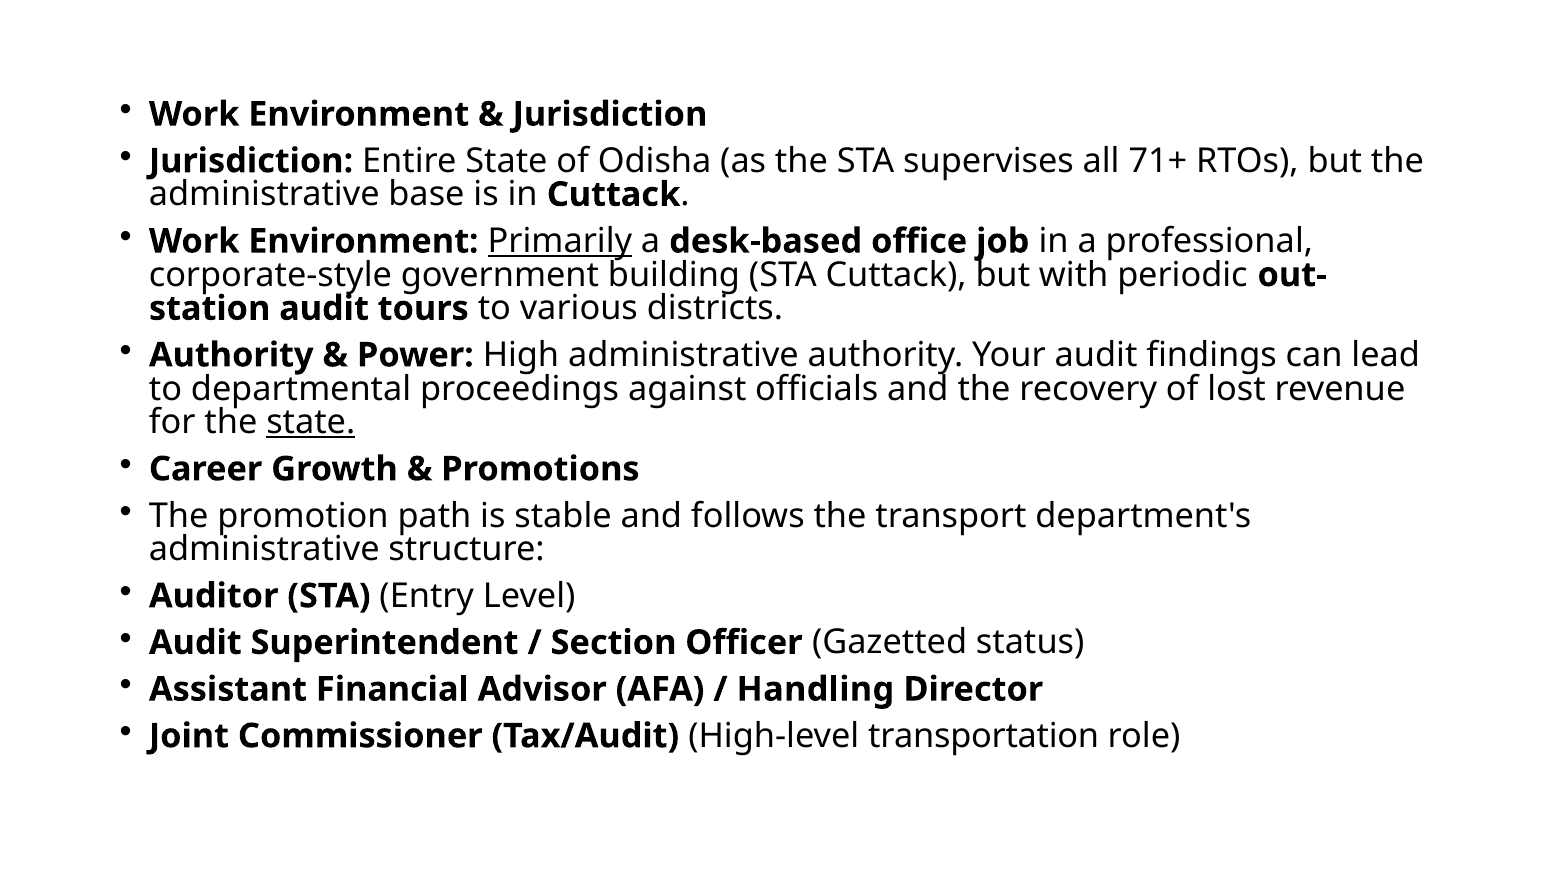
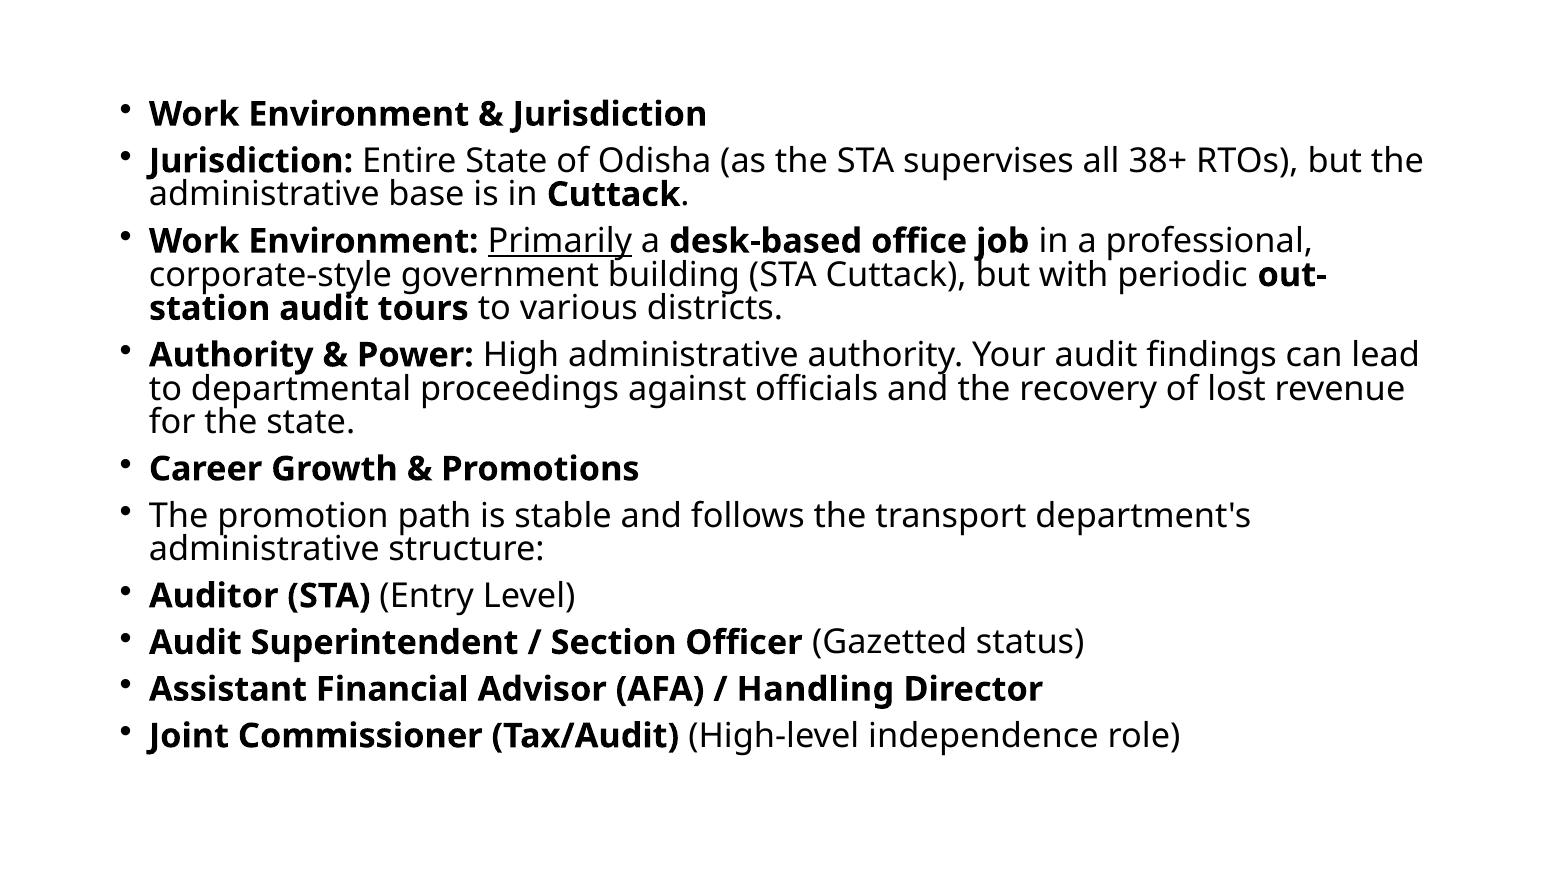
71+: 71+ -> 38+
state at (311, 422) underline: present -> none
transportation: transportation -> independence
